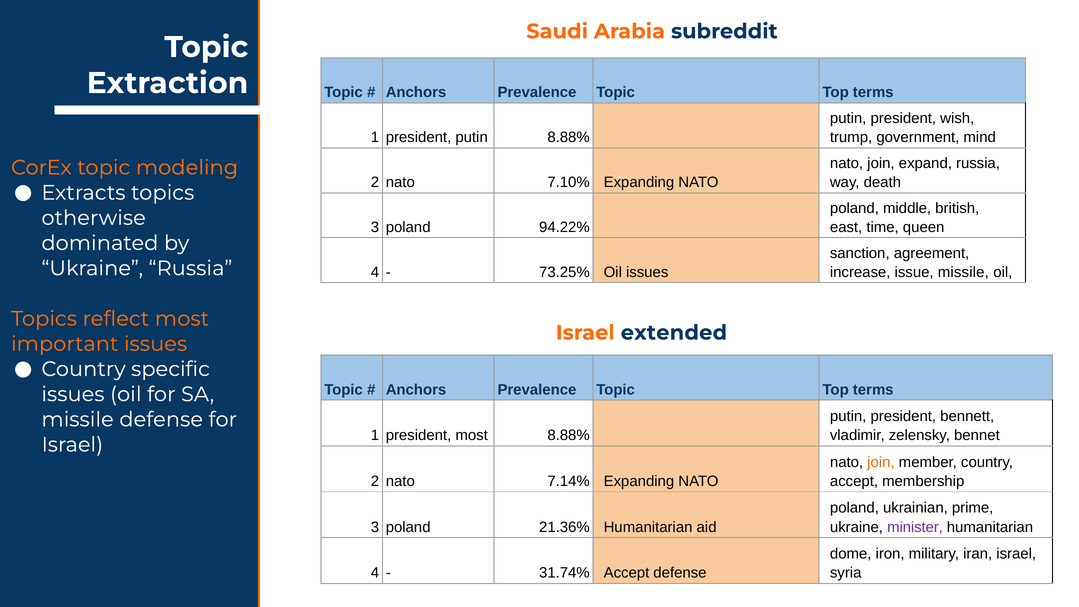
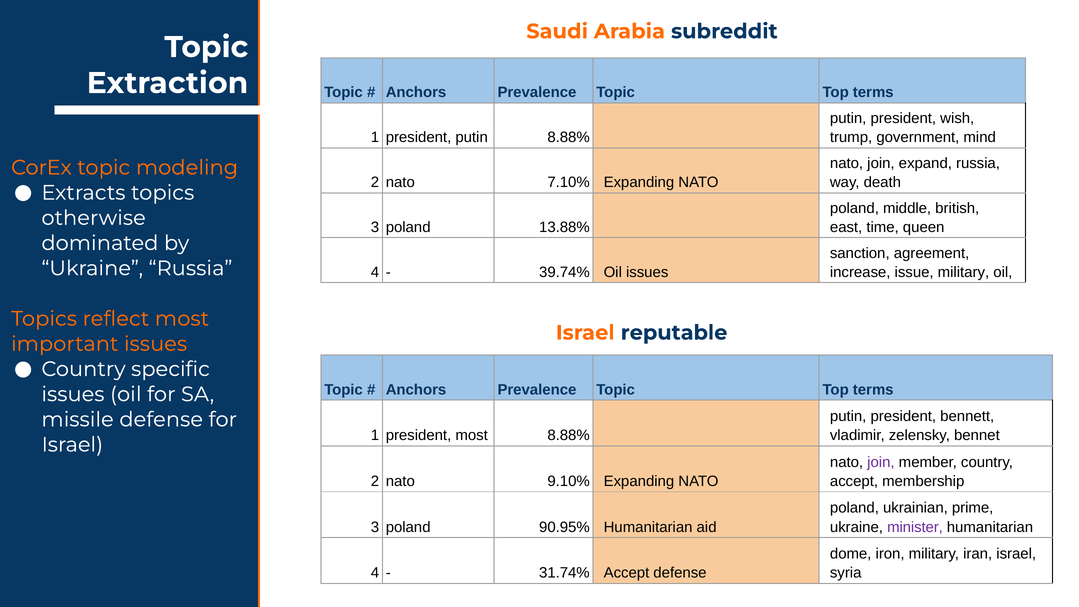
94.22%: 94.22% -> 13.88%
73.25%: 73.25% -> 39.74%
issue missile: missile -> military
extended: extended -> reputable
join at (881, 462) colour: orange -> purple
7.14%: 7.14% -> 9.10%
21.36%: 21.36% -> 90.95%
